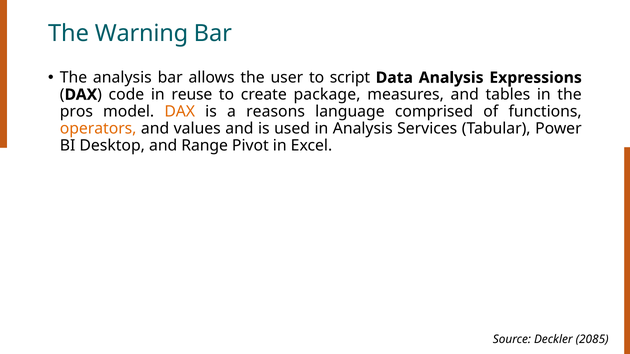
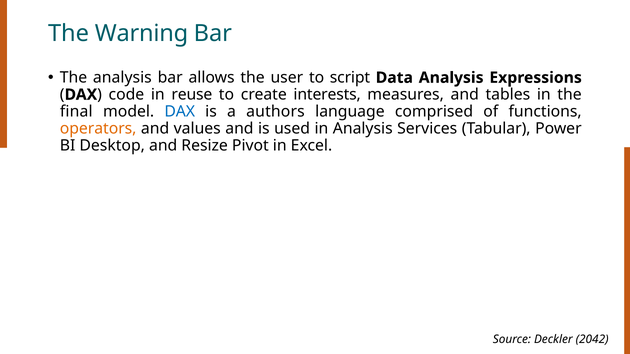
package: package -> interests
pros: pros -> final
DAX at (180, 112) colour: orange -> blue
reasons: reasons -> authors
Range: Range -> Resize
2085: 2085 -> 2042
